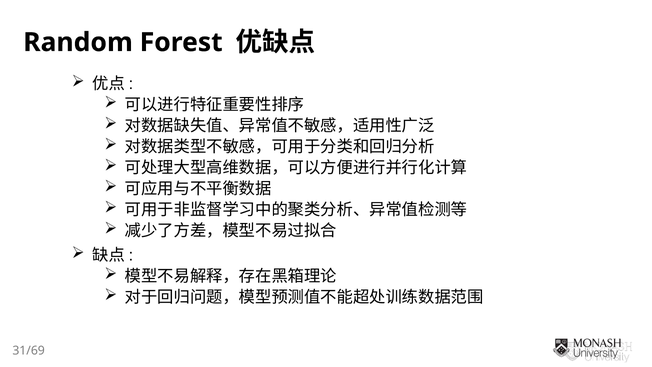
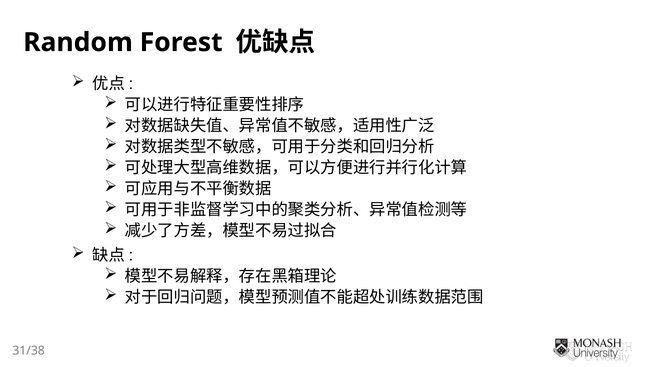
31/69: 31/69 -> 31/38
